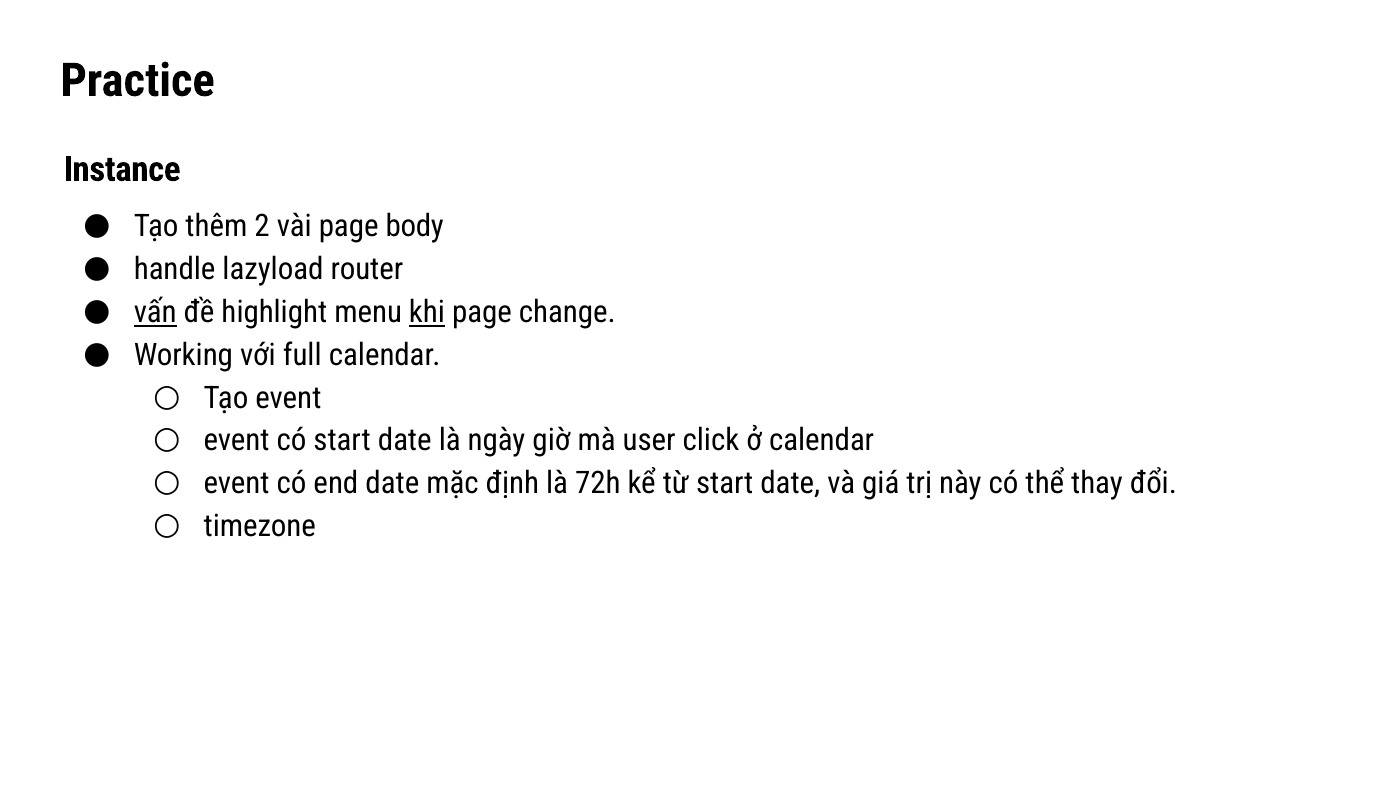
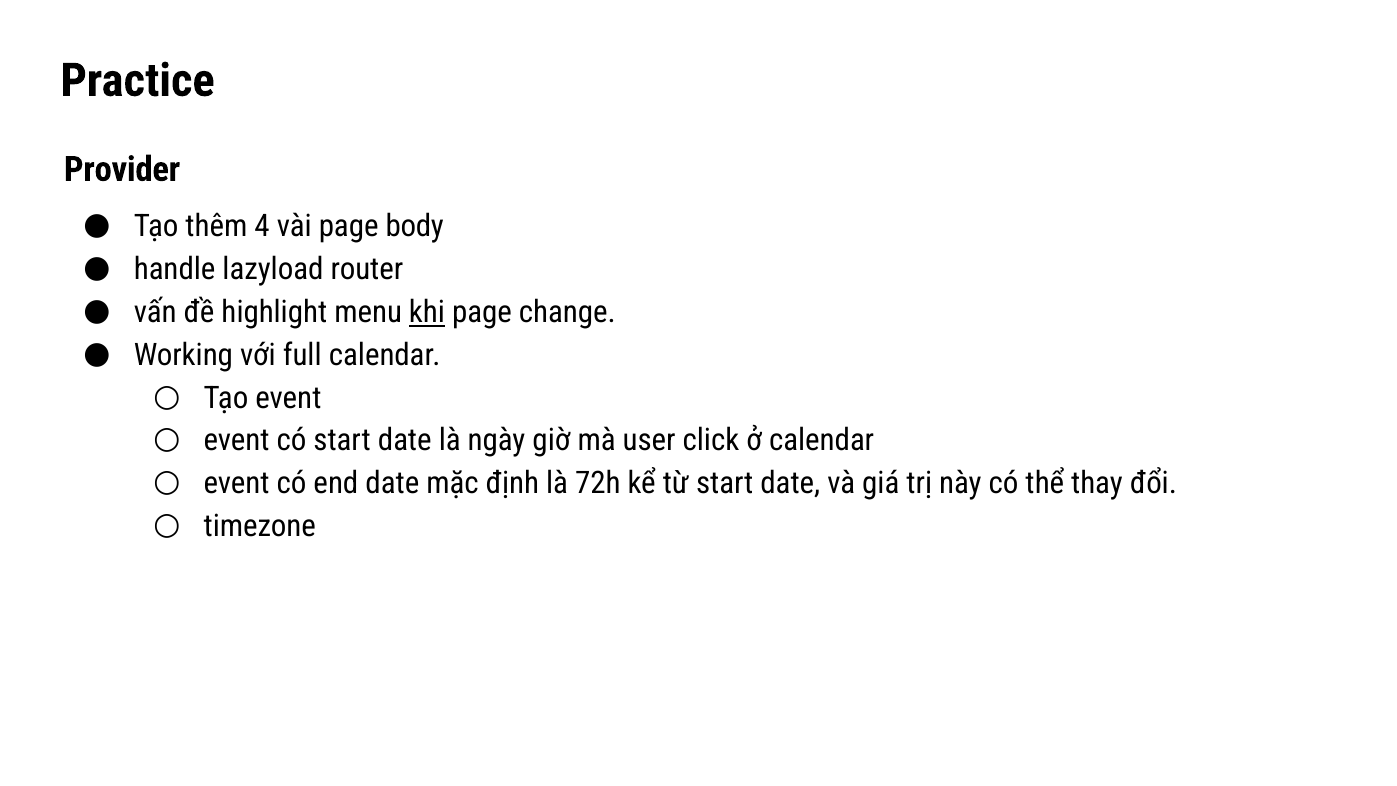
Instance: Instance -> Provider
2: 2 -> 4
vấn underline: present -> none
